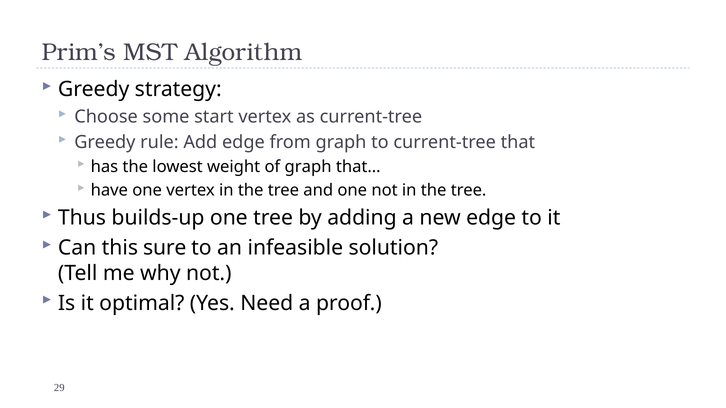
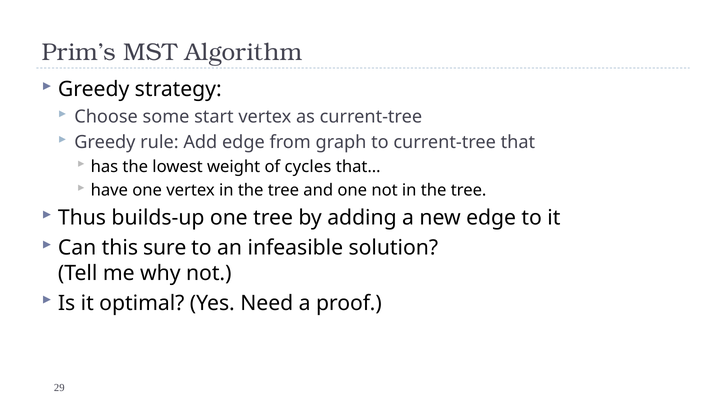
of graph: graph -> cycles
